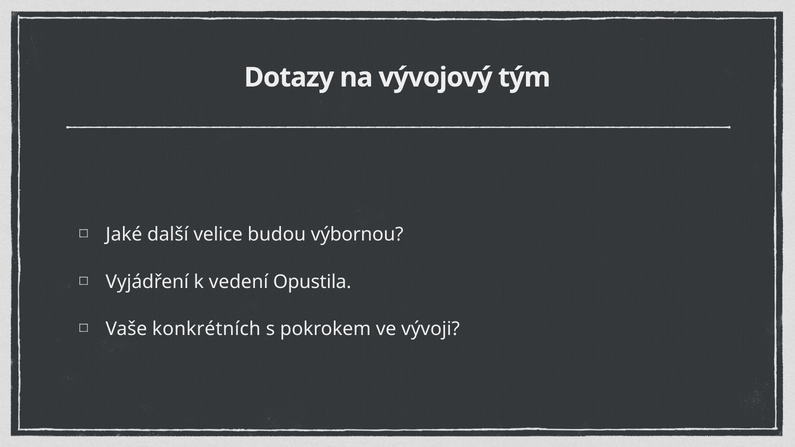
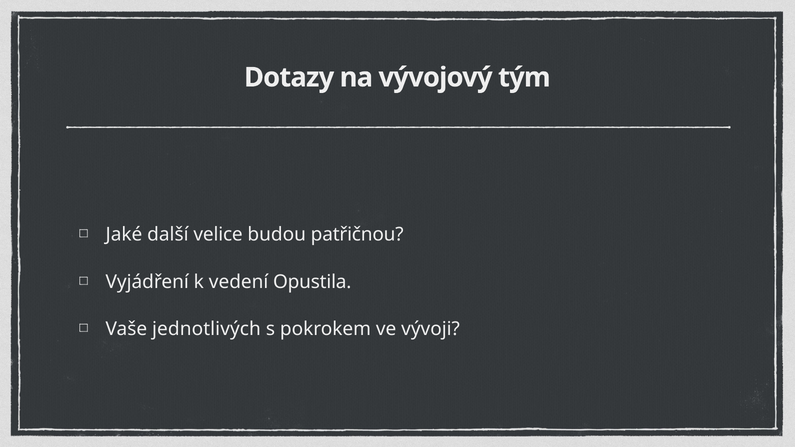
výbornou: výbornou -> patřičnou
konkrétních: konkrétních -> jednotlivých
